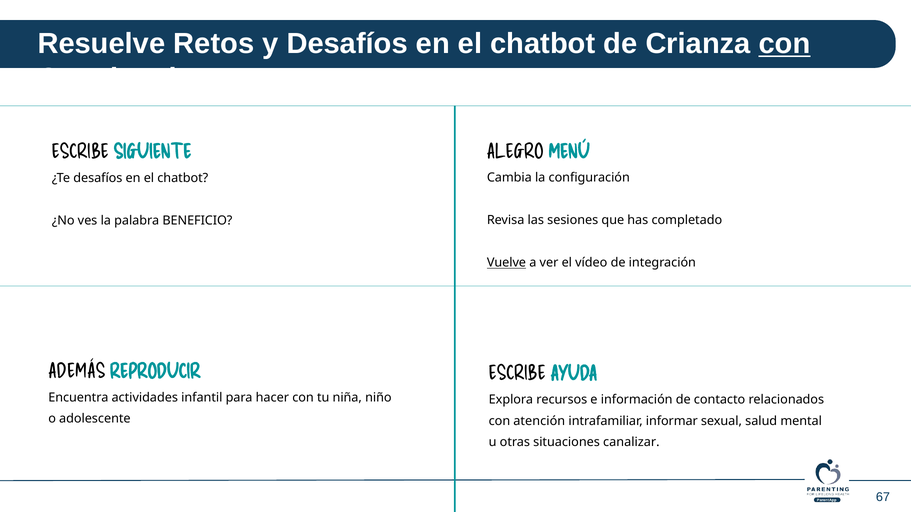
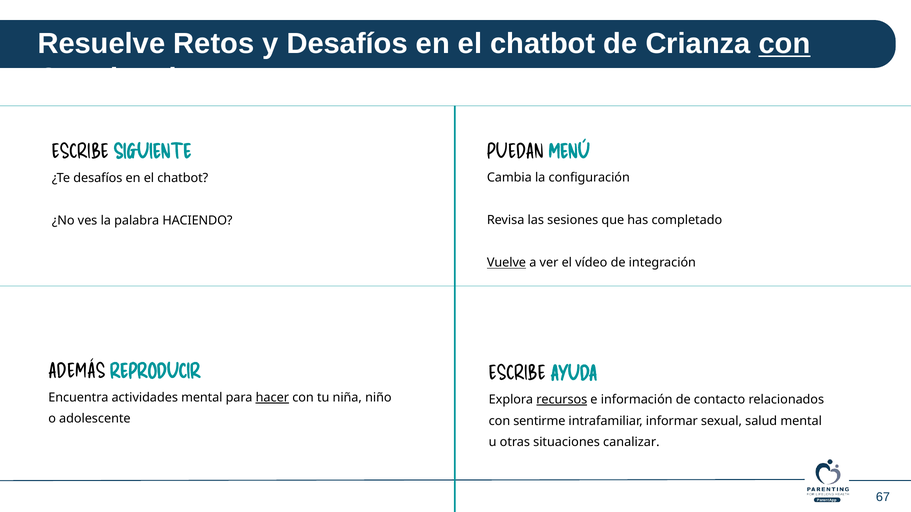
ALEGRO: ALEGRO -> PUEDAN
BENEFICIO: BENEFICIO -> HACIENDO
actividades infantil: infantil -> mental
hacer underline: none -> present
recursos underline: none -> present
atención: atención -> sentirme
